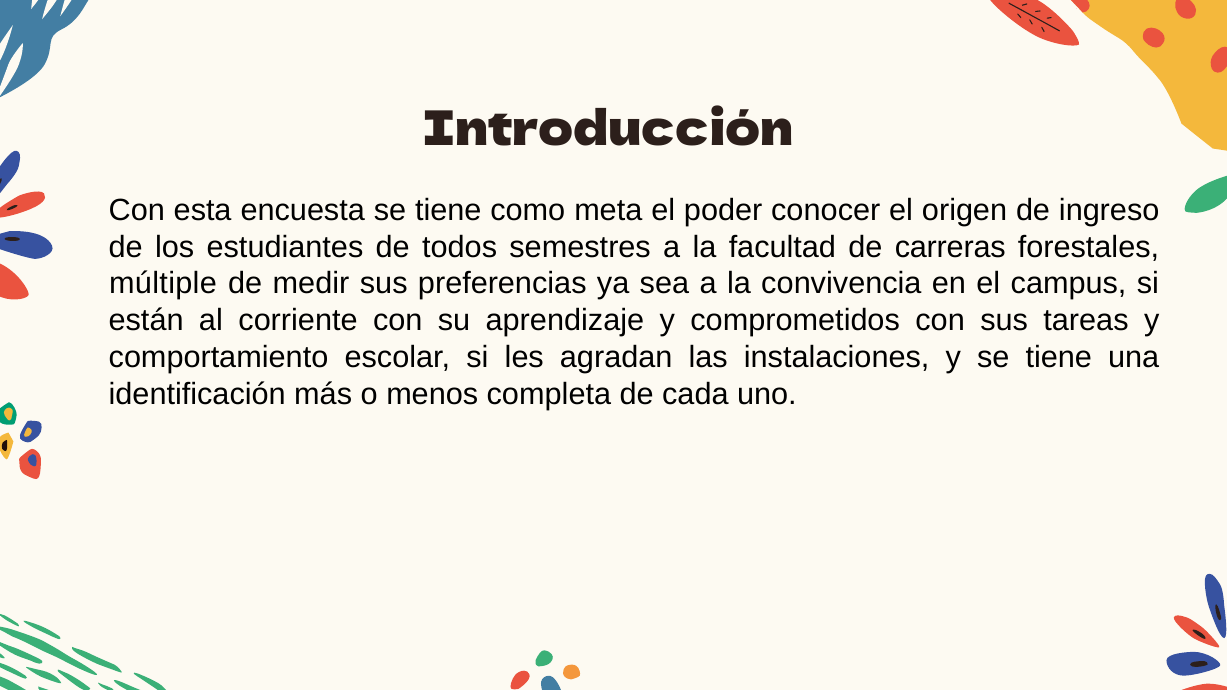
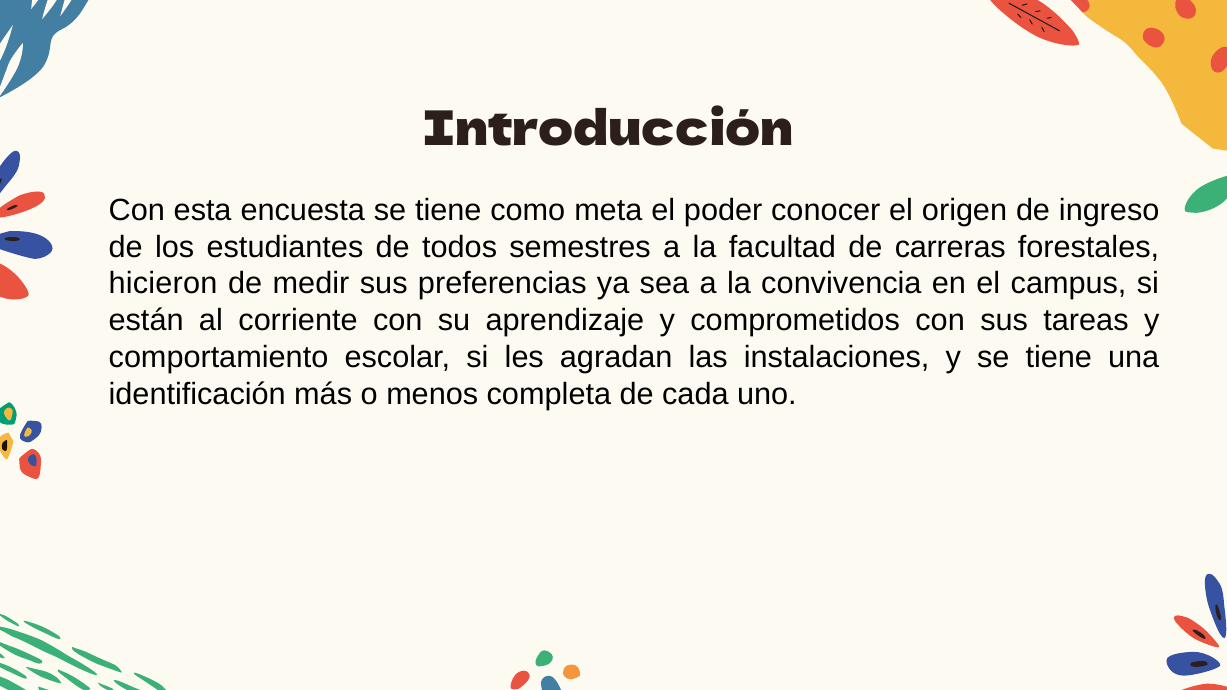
múltiple: múltiple -> hicieron
